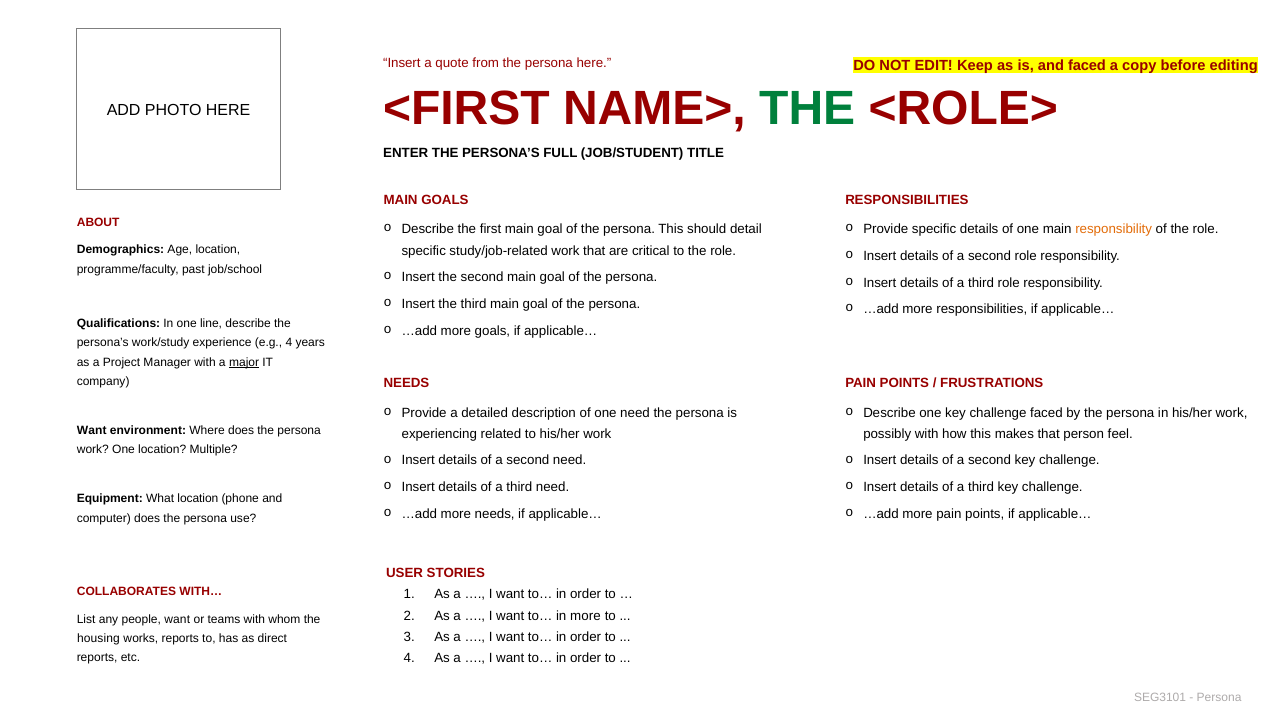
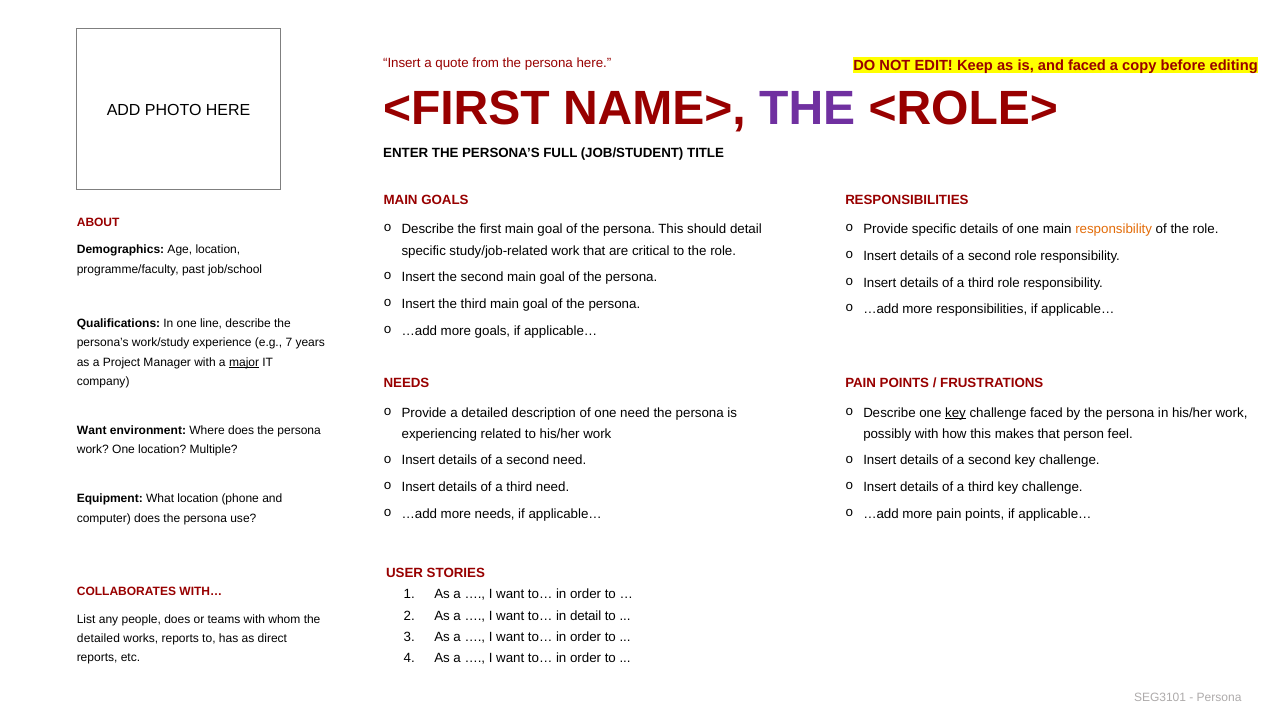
THE at (807, 108) colour: green -> purple
e.g 4: 4 -> 7
key at (956, 412) underline: none -> present
in more: more -> detail
people want: want -> does
housing at (98, 638): housing -> detailed
